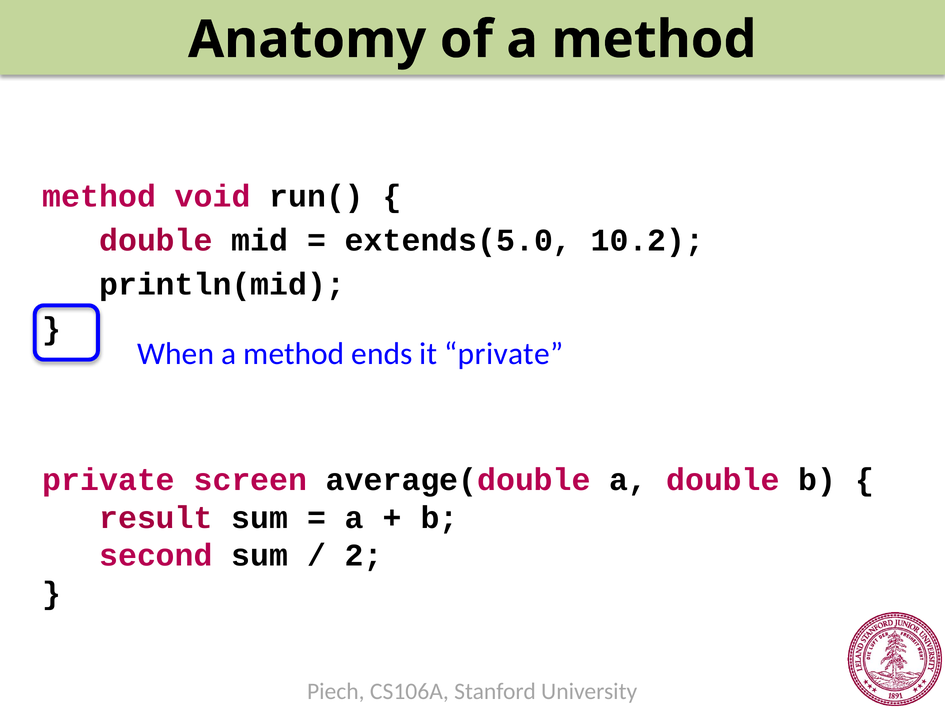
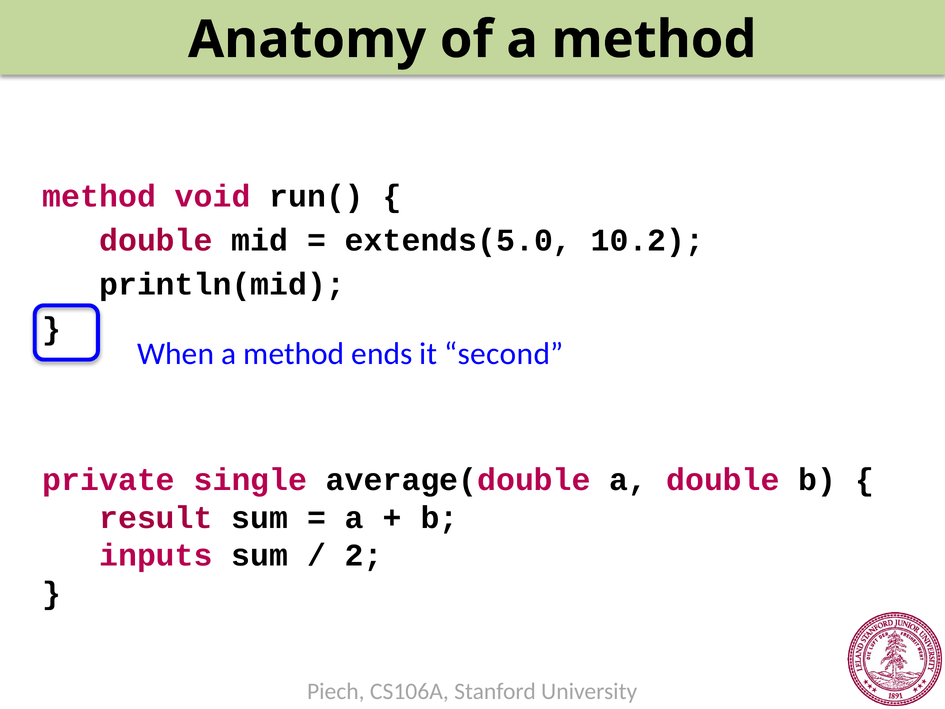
it private: private -> second
screen: screen -> single
second: second -> inputs
